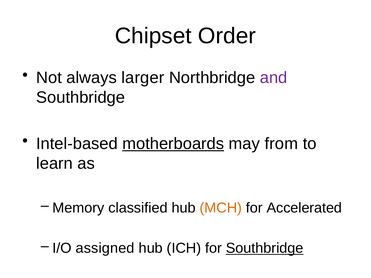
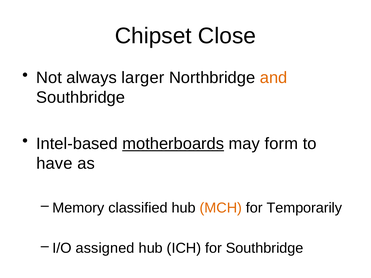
Order: Order -> Close
and colour: purple -> orange
from: from -> form
learn: learn -> have
Accelerated: Accelerated -> Temporarily
Southbridge at (265, 248) underline: present -> none
